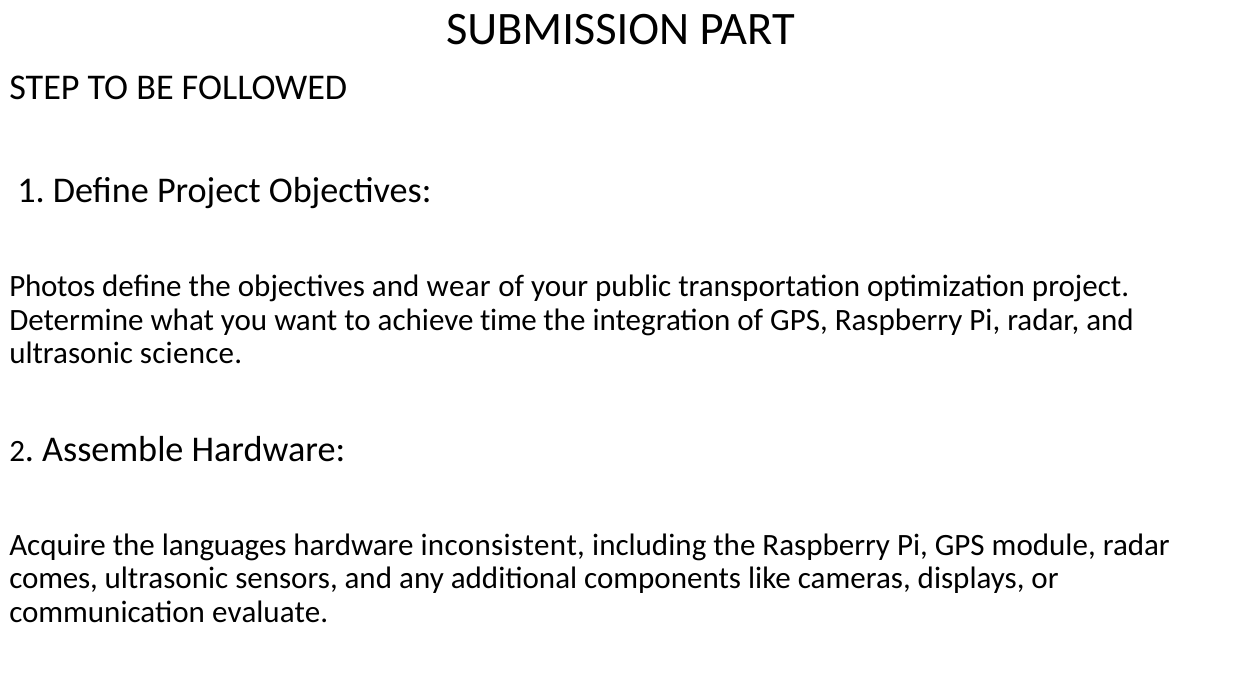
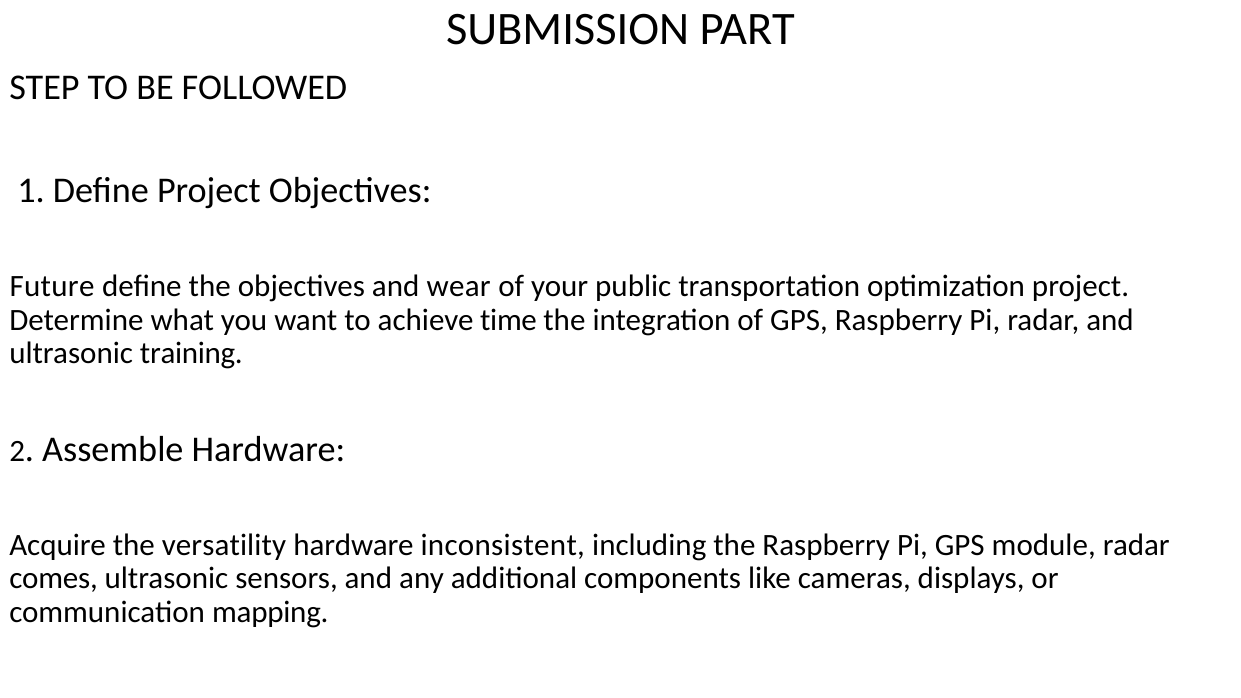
Photos: Photos -> Future
science: science -> training
languages: languages -> versatility
evaluate: evaluate -> mapping
